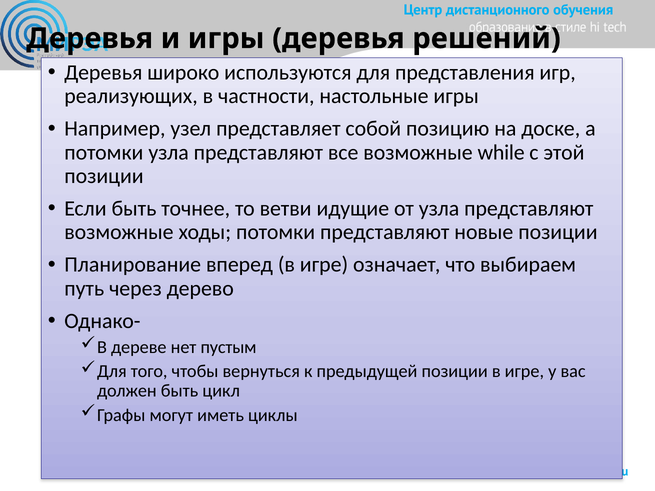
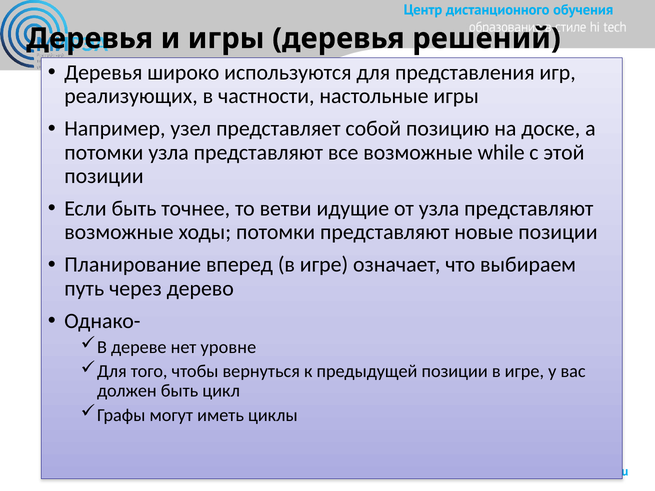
пустым: пустым -> уровне
